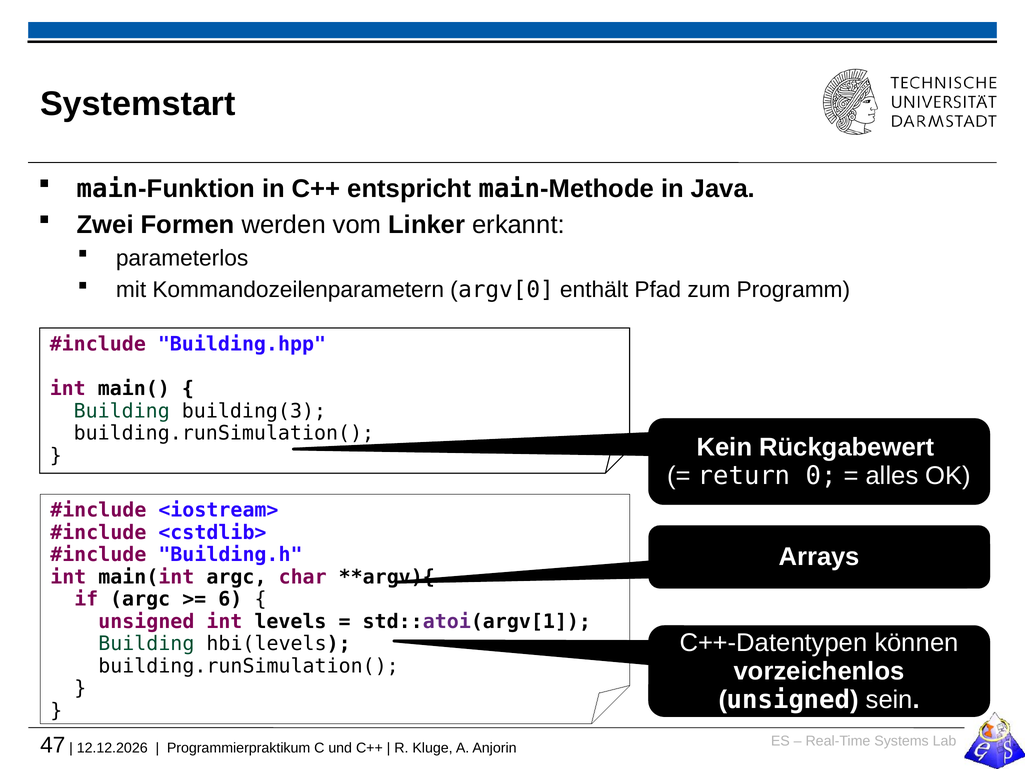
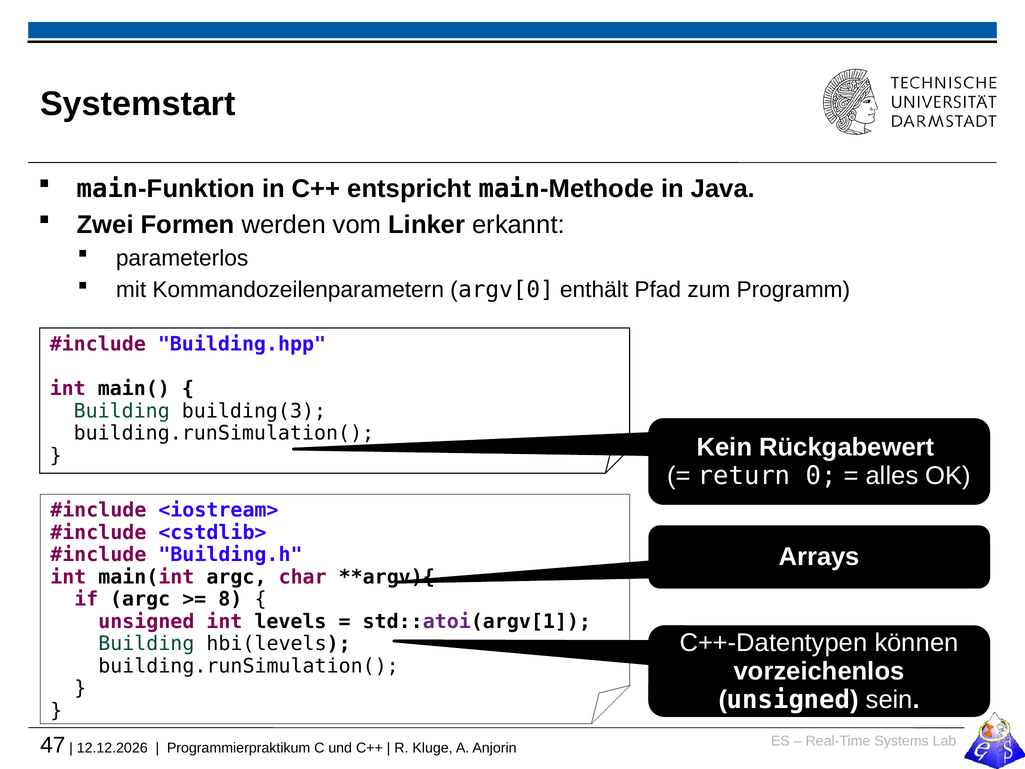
6: 6 -> 8
